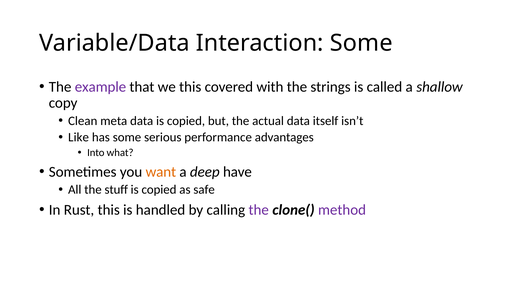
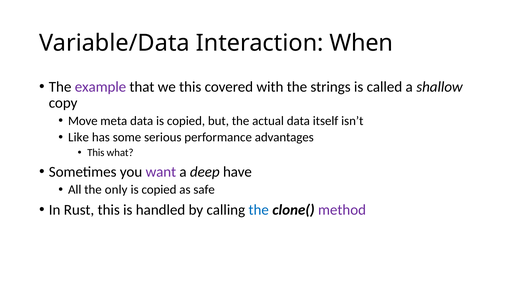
Interaction Some: Some -> When
Clean: Clean -> Move
Into at (96, 153): Into -> This
want colour: orange -> purple
stuff: stuff -> only
the at (259, 210) colour: purple -> blue
